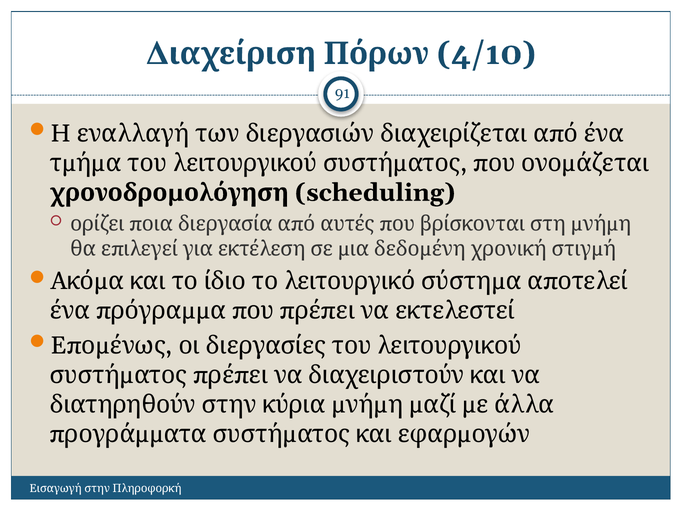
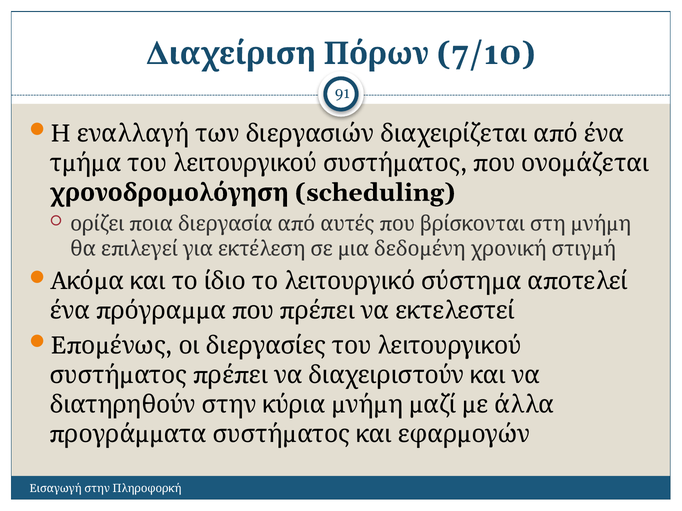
4/10: 4/10 -> 7/10
